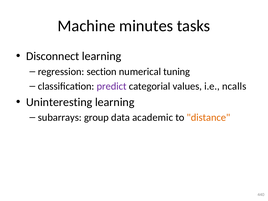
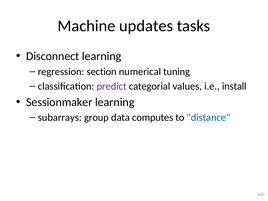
minutes: minutes -> updates
ncalls: ncalls -> install
Uninteresting: Uninteresting -> Sessionmaker
academic: academic -> computes
distance colour: orange -> blue
